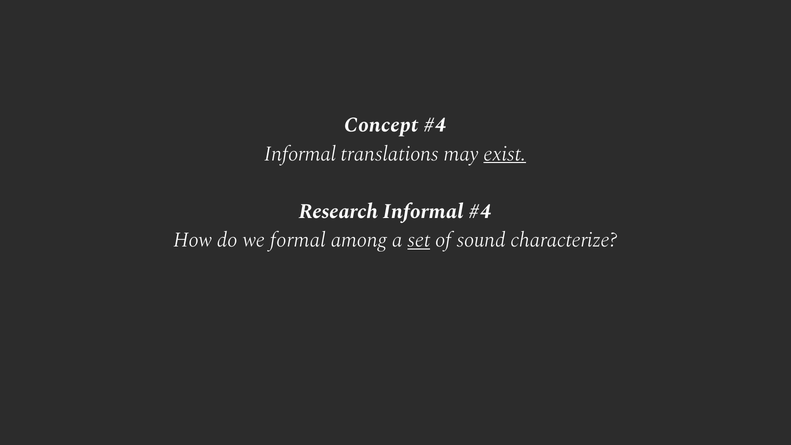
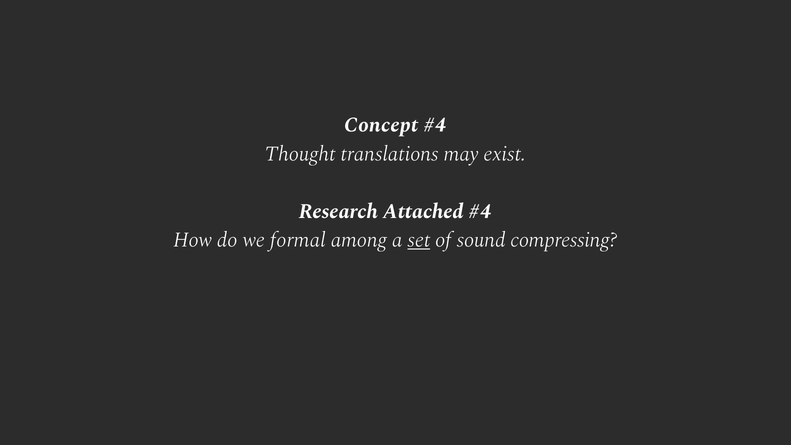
Informal at (300, 154): Informal -> Thought
exist underline: present -> none
Research Informal: Informal -> Attached
characterize: characterize -> compressing
